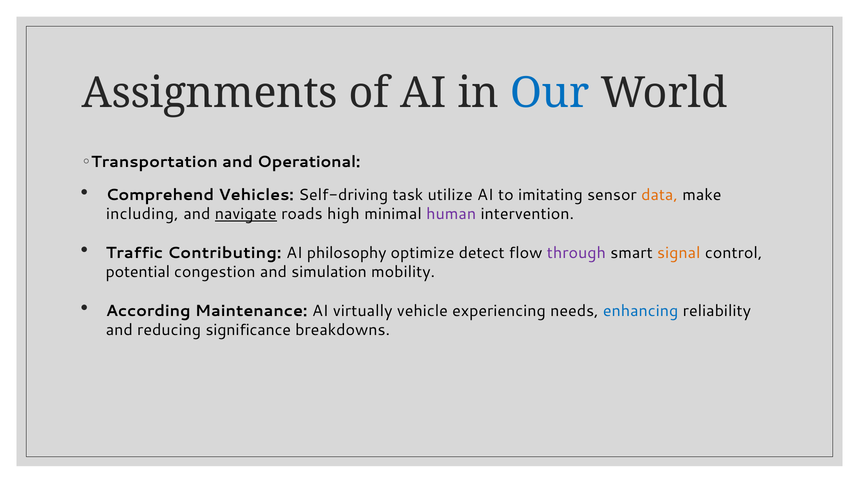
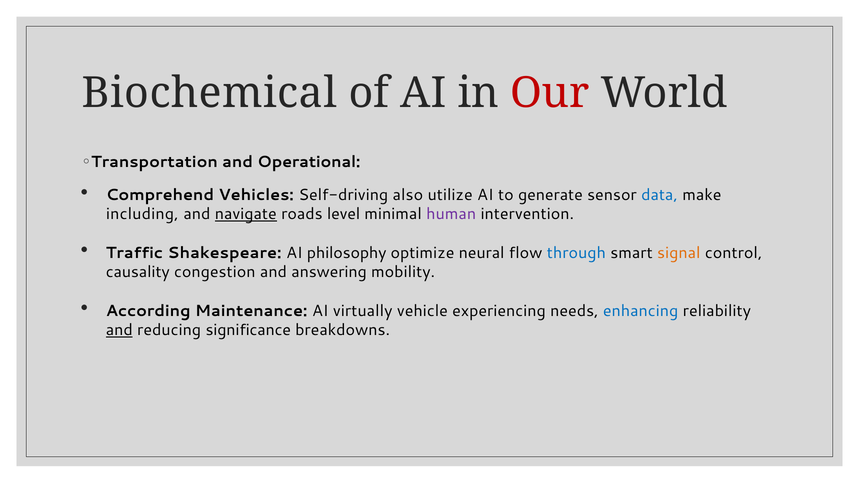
Assignments: Assignments -> Biochemical
Our colour: blue -> red
task: task -> also
imitating: imitating -> generate
data colour: orange -> blue
high: high -> level
Contributing: Contributing -> Shakespeare
detect: detect -> neural
through colour: purple -> blue
potential: potential -> causality
simulation: simulation -> answering
and at (119, 330) underline: none -> present
